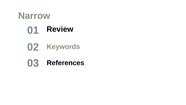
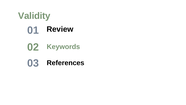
Narrow: Narrow -> Validity
